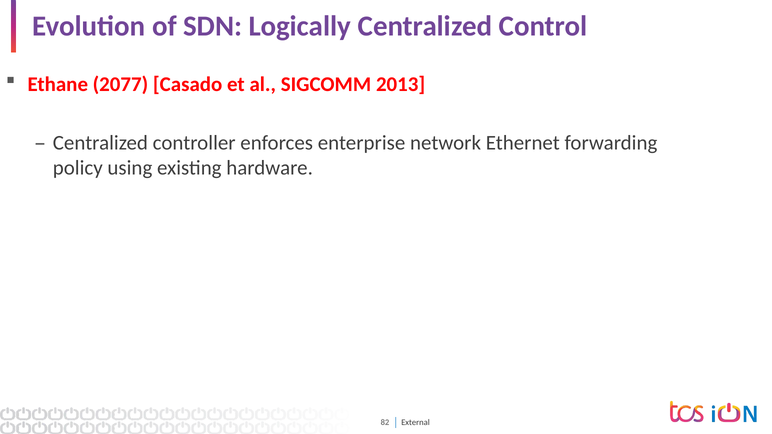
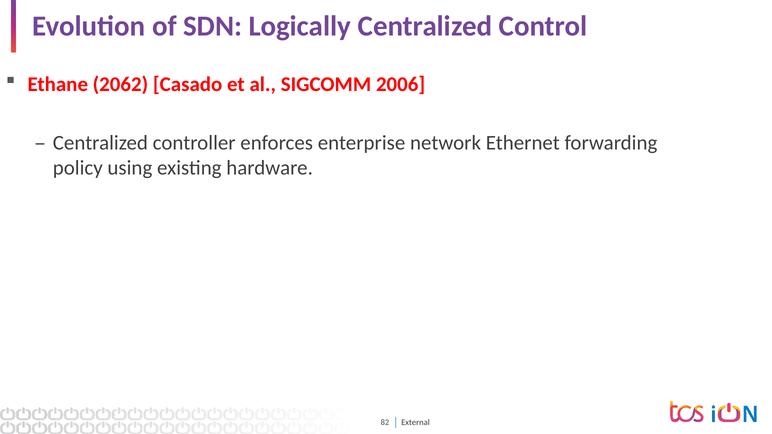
2077: 2077 -> 2062
2013: 2013 -> 2006
